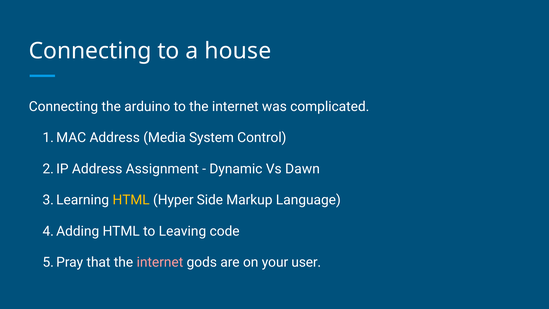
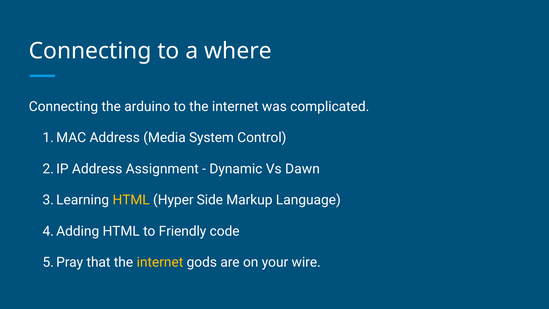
house: house -> where
Leaving: Leaving -> Friendly
internet at (160, 262) colour: pink -> yellow
user: user -> wire
